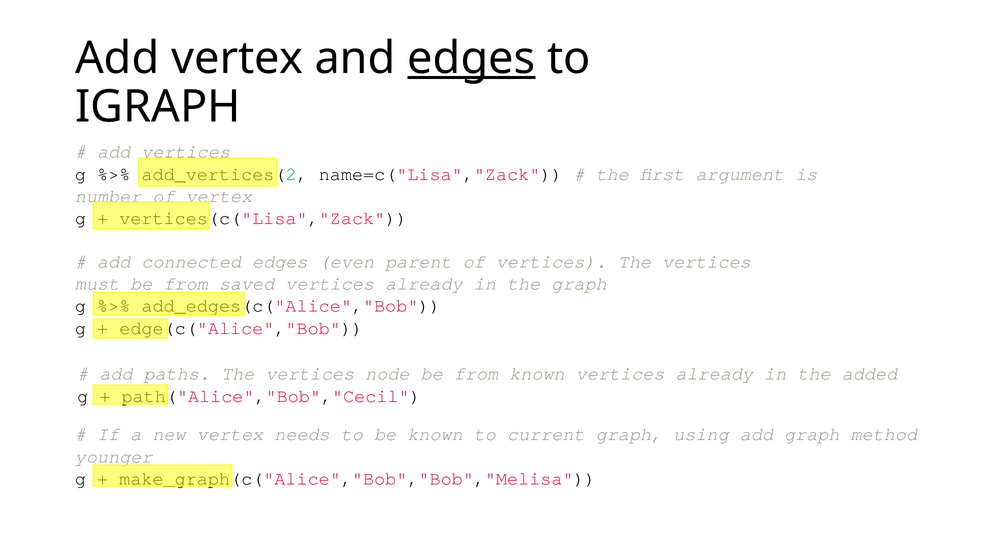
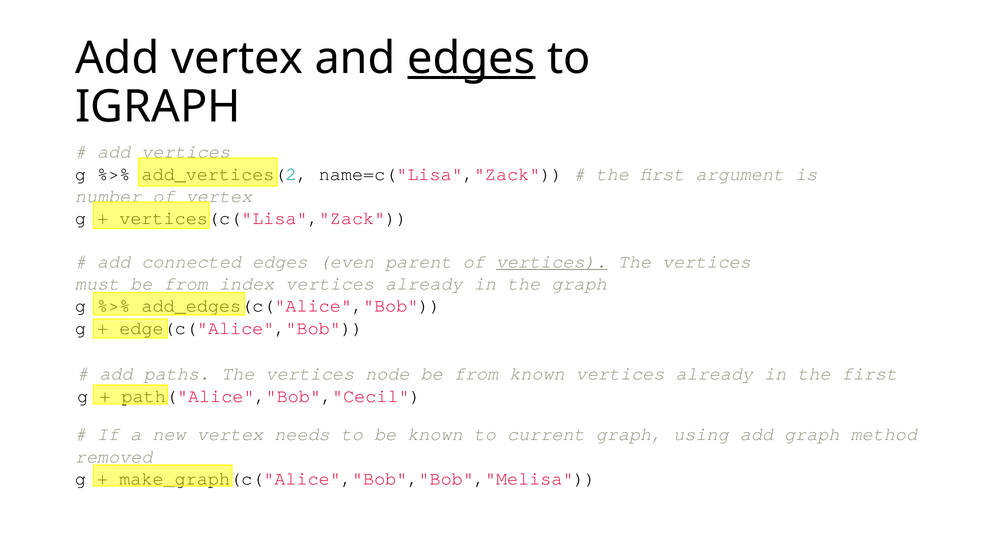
vertices at (551, 262) underline: none -> present
saved: saved -> index
in the added: added -> first
younger: younger -> removed
